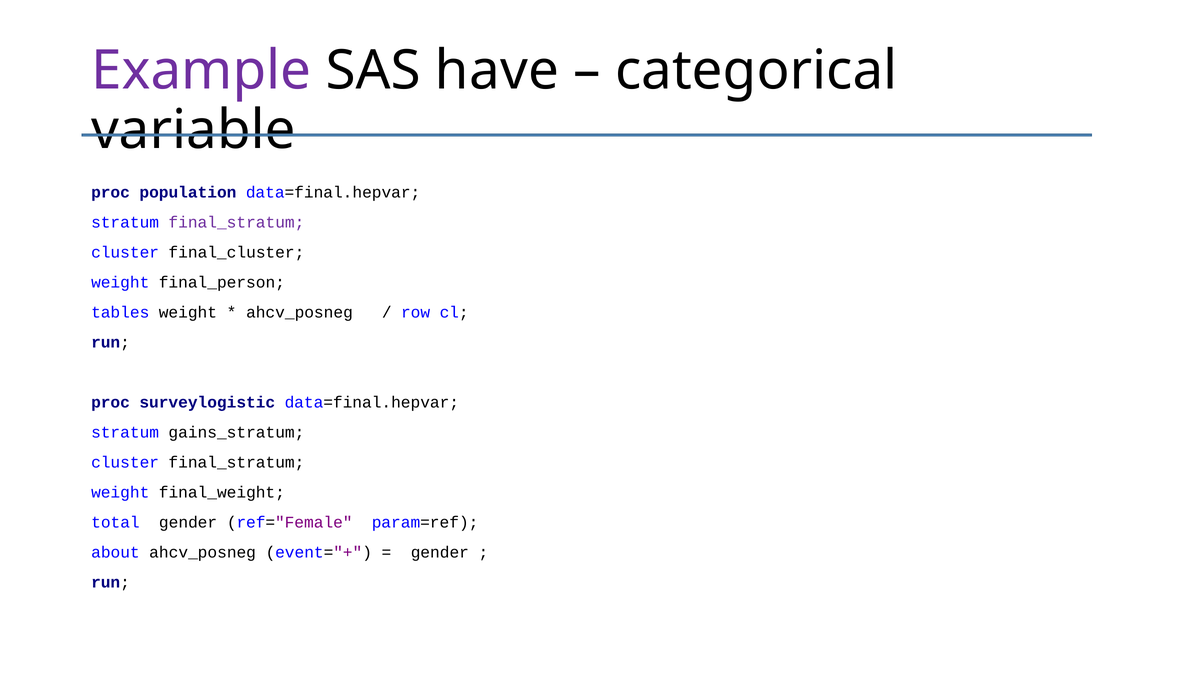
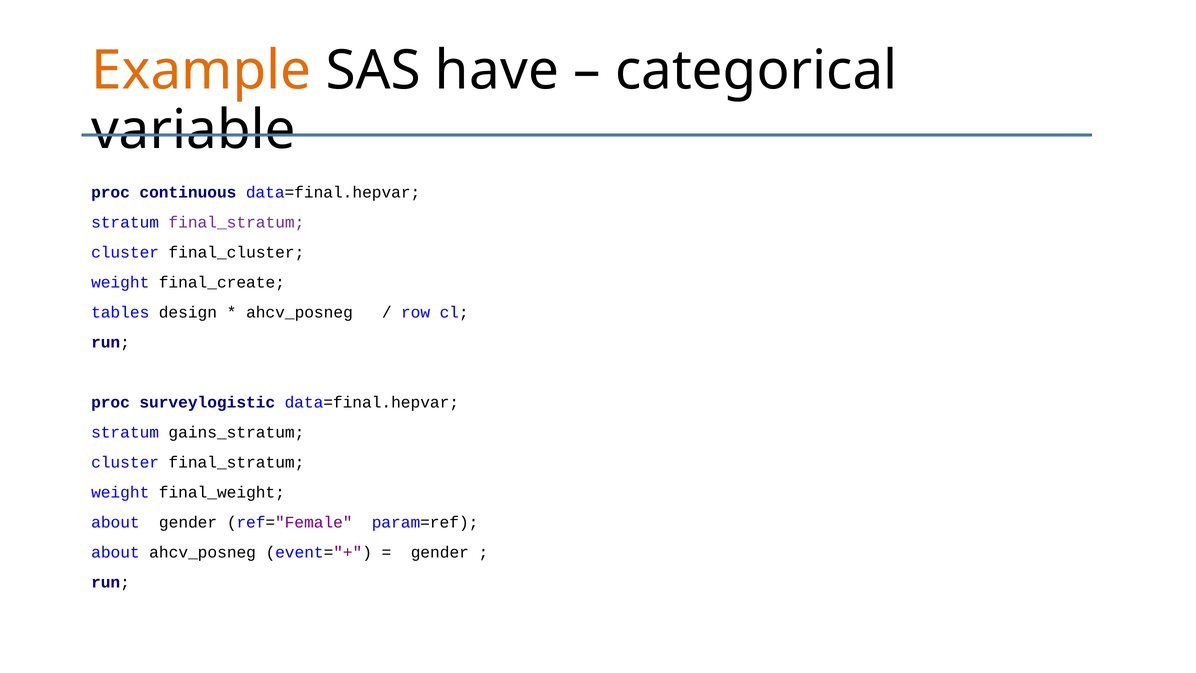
Example colour: purple -> orange
population: population -> continuous
final_person: final_person -> final_create
tables weight: weight -> design
total at (115, 522): total -> about
